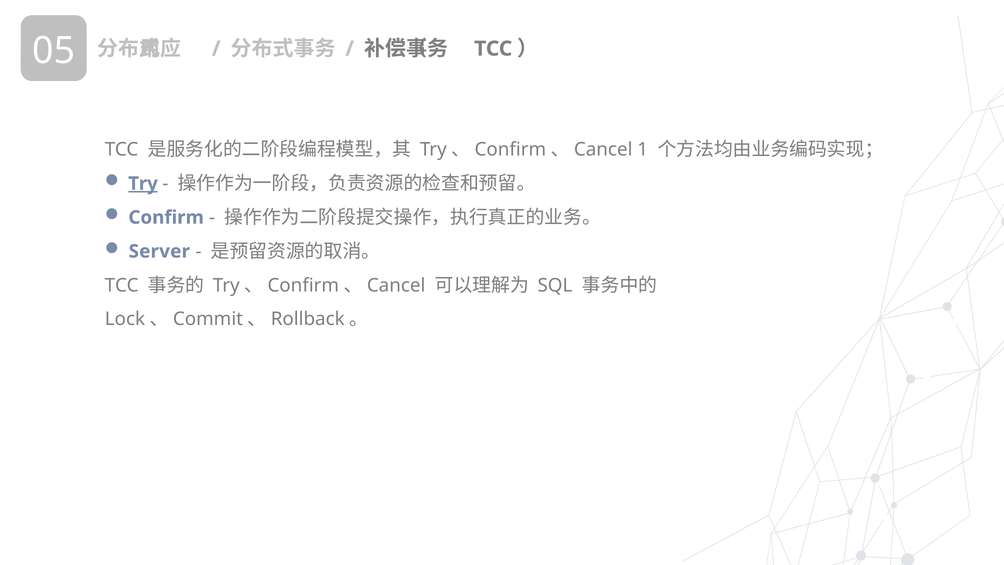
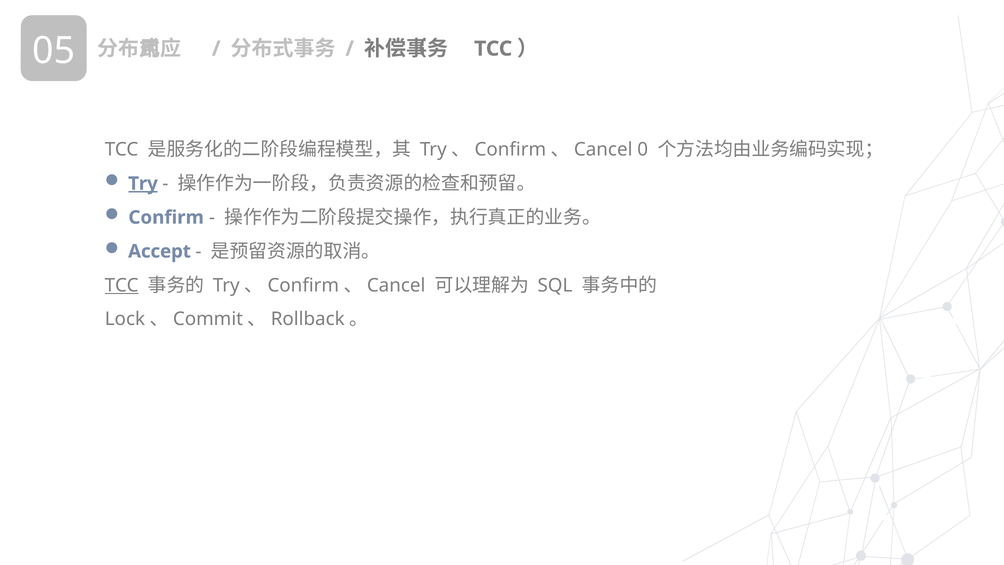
1: 1 -> 0
Server: Server -> Accept
TCC at (122, 285) underline: none -> present
